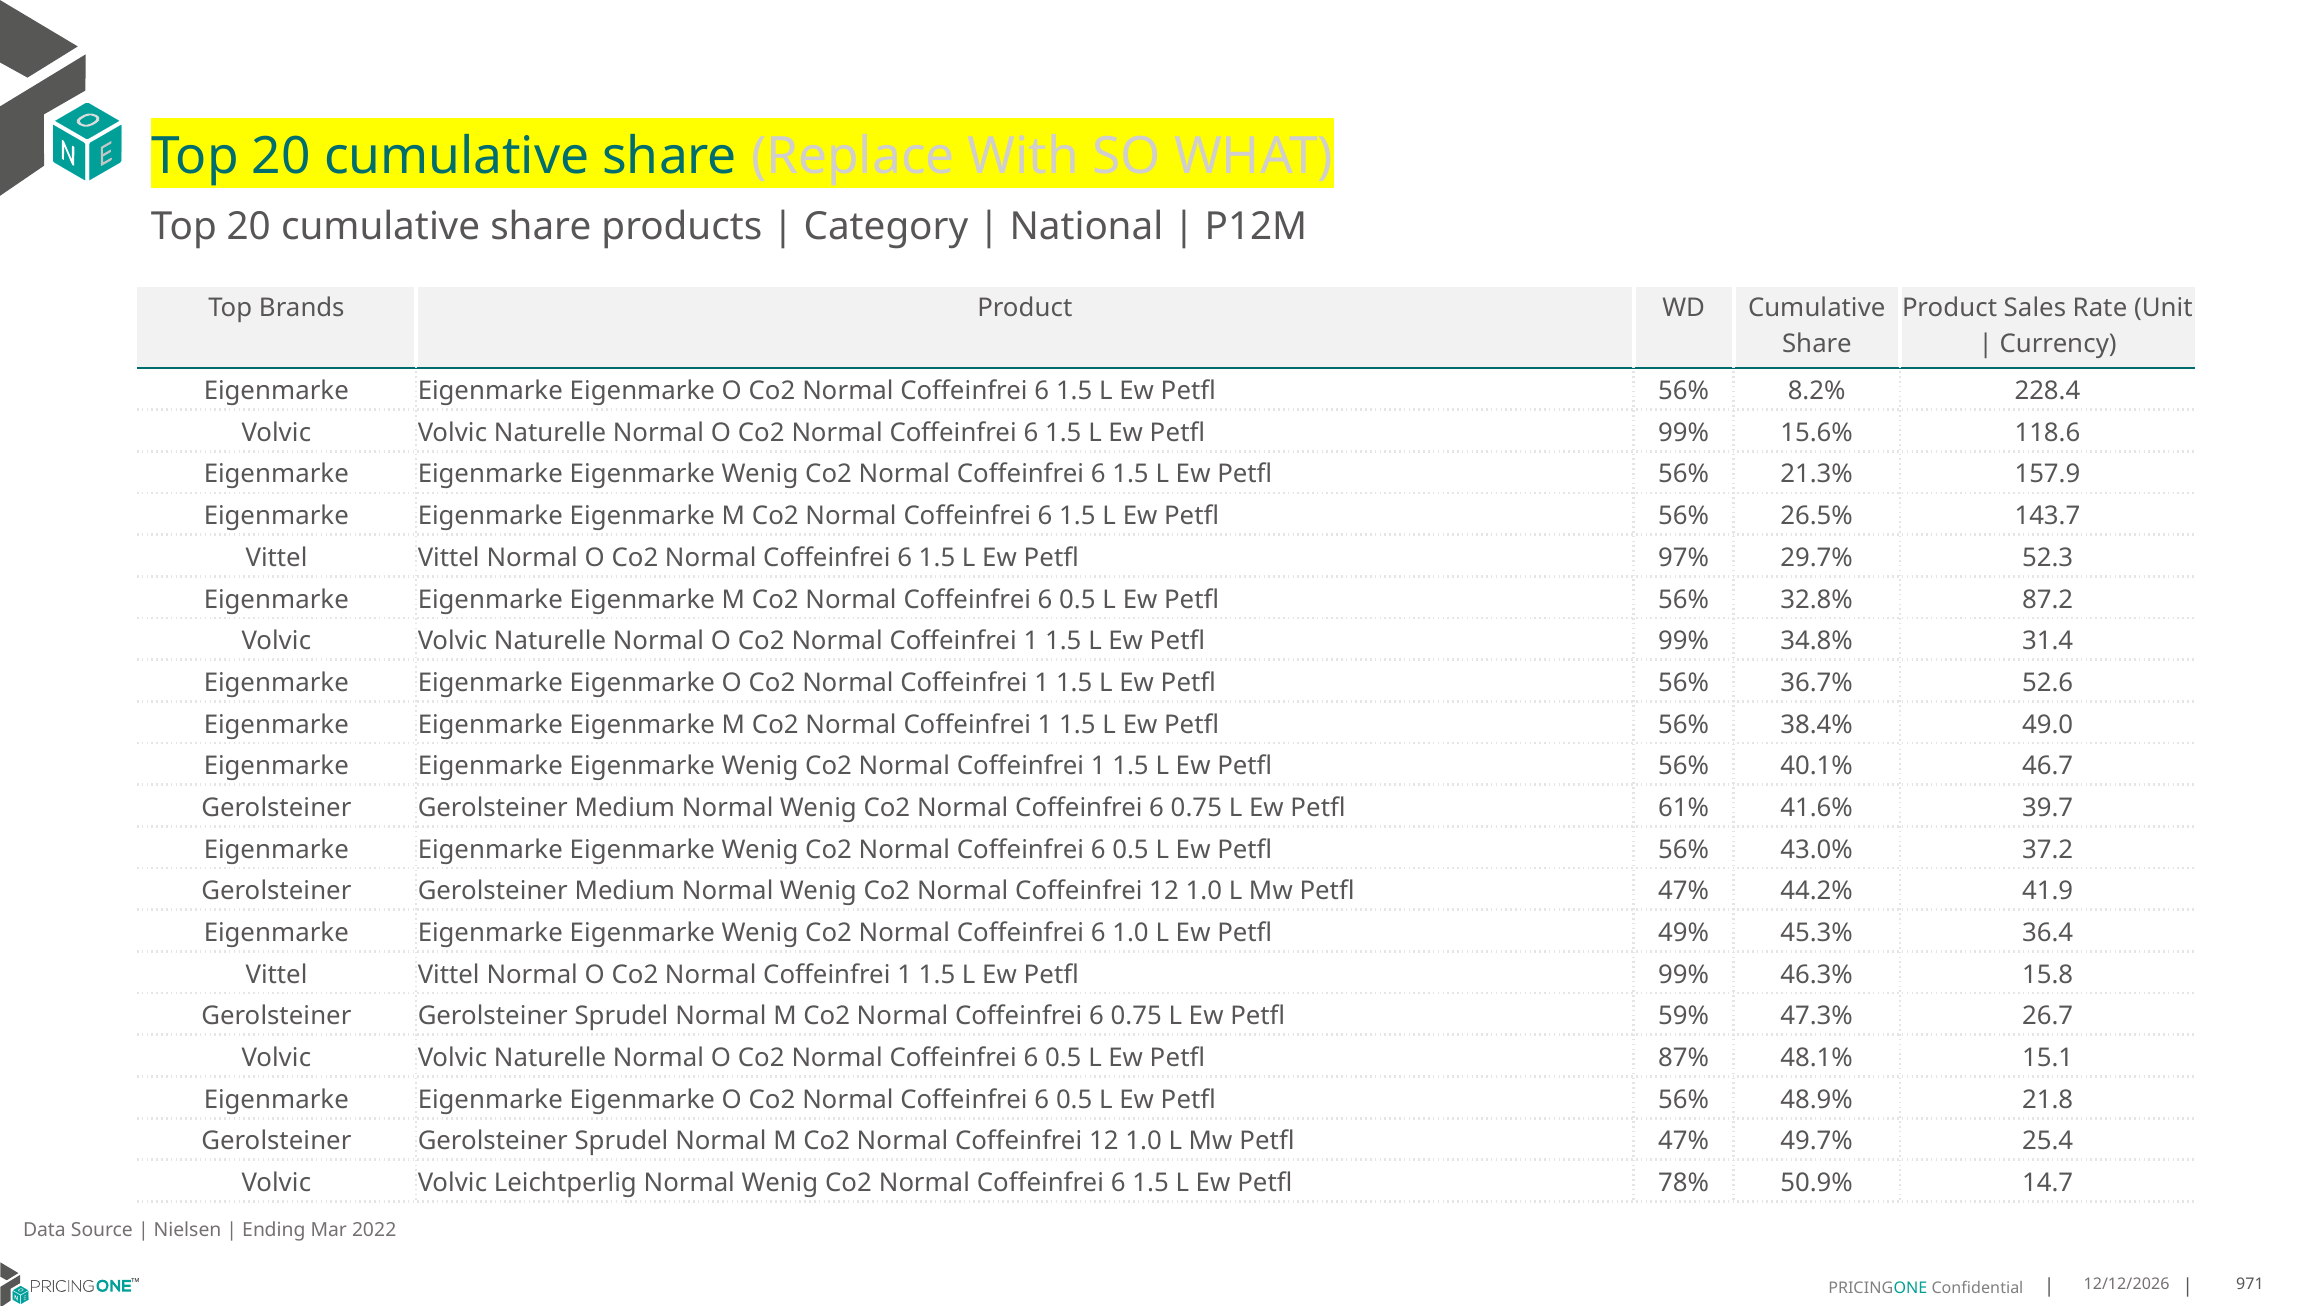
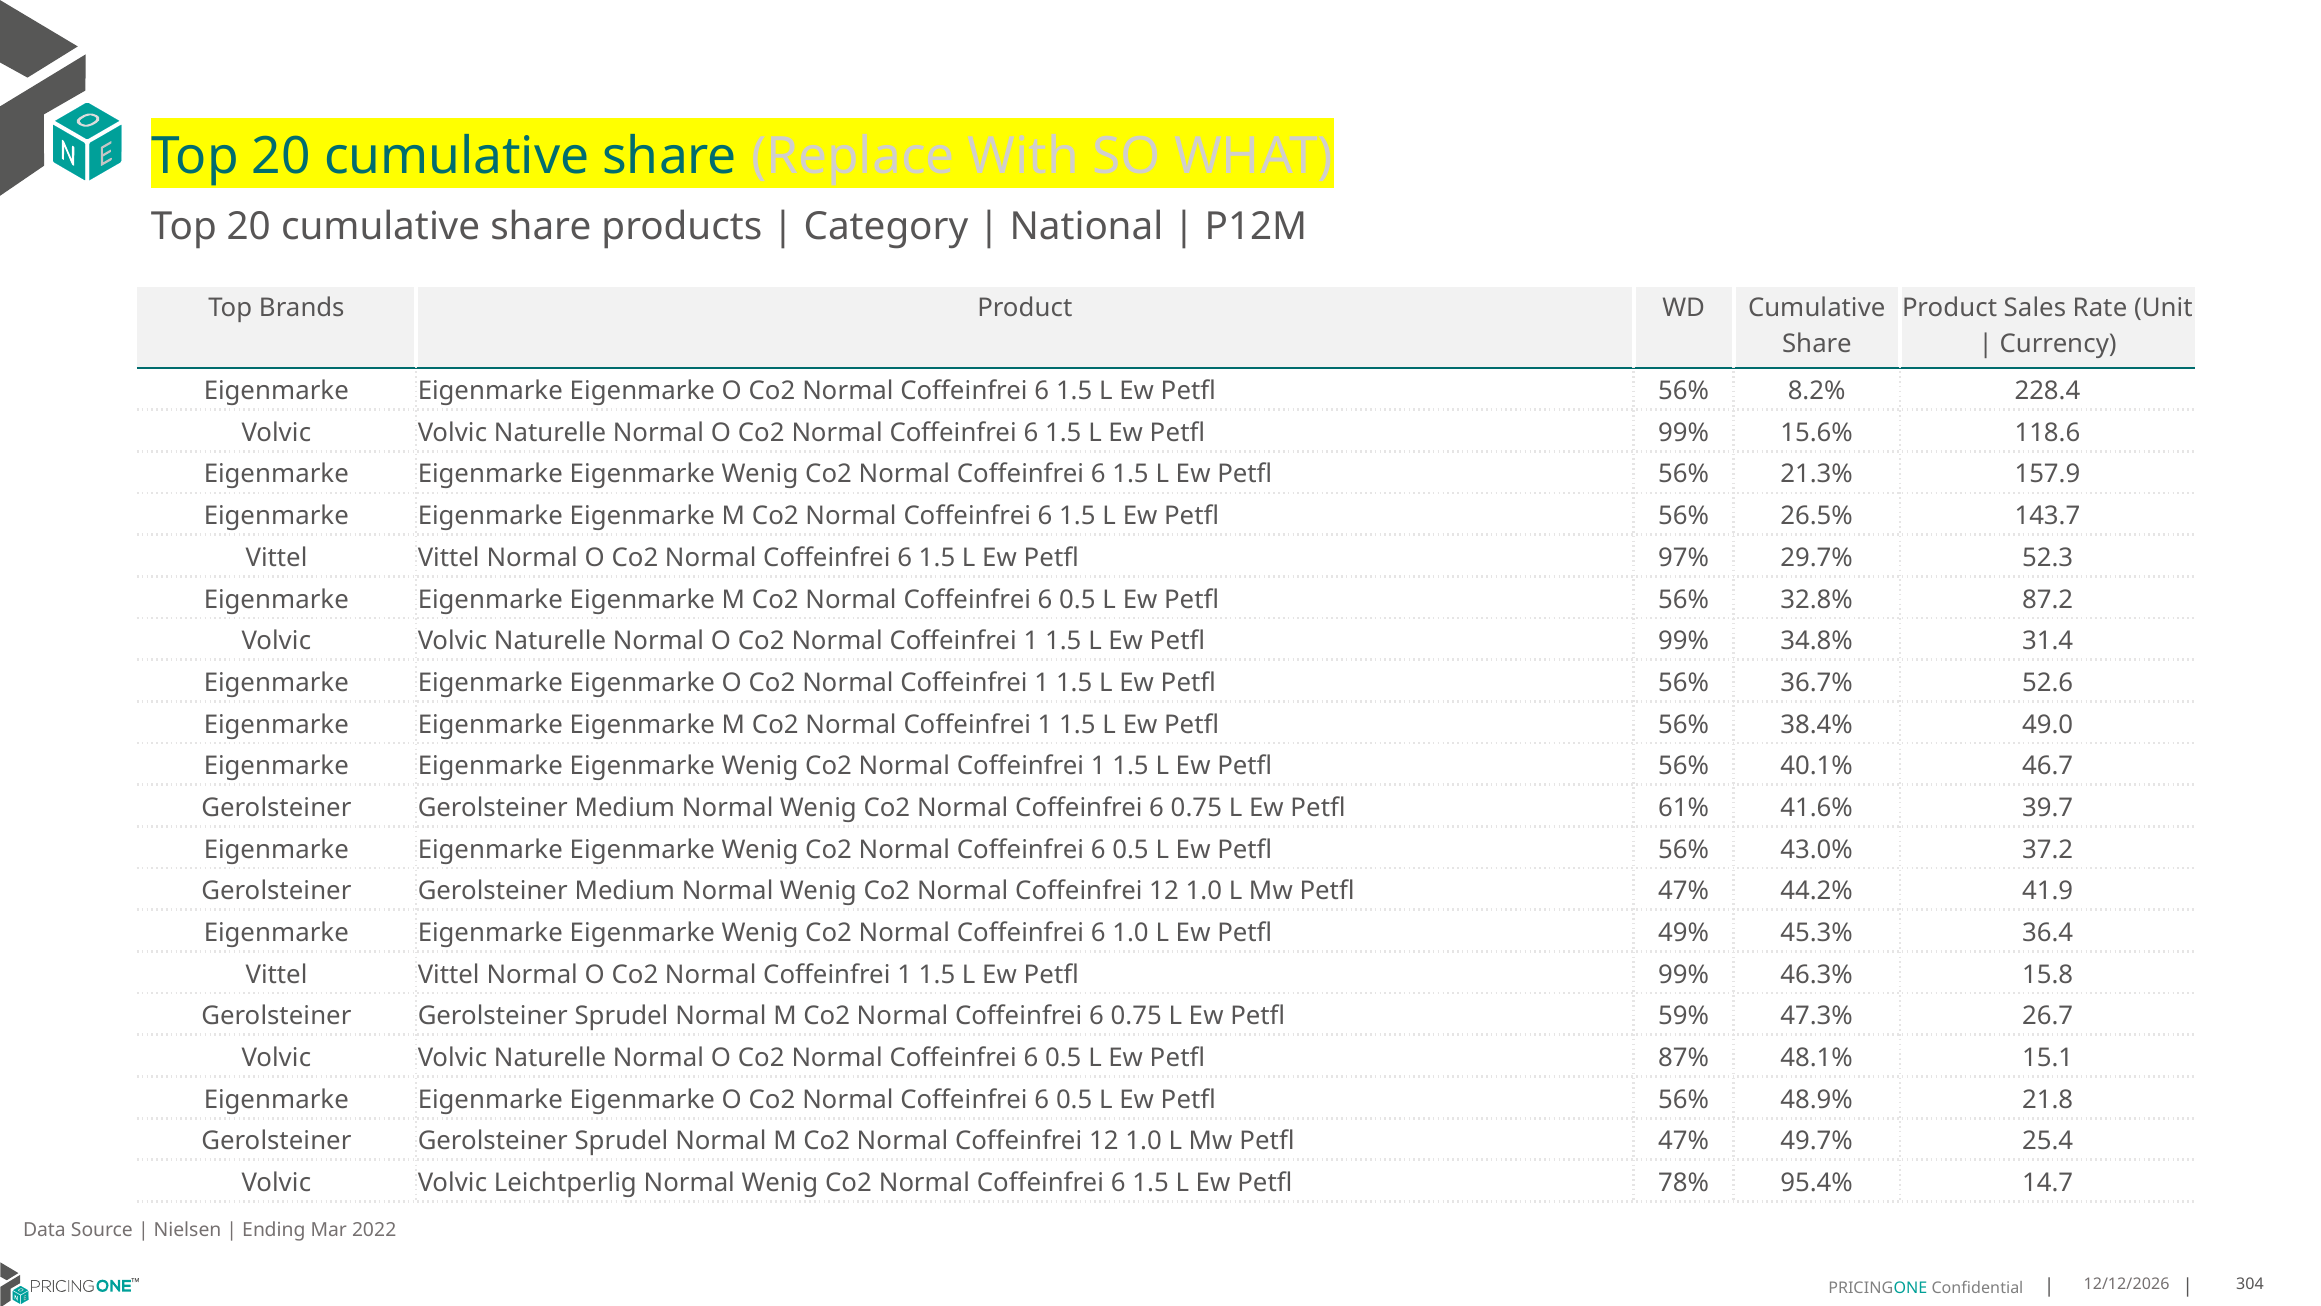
50.9%: 50.9% -> 95.4%
971: 971 -> 304
